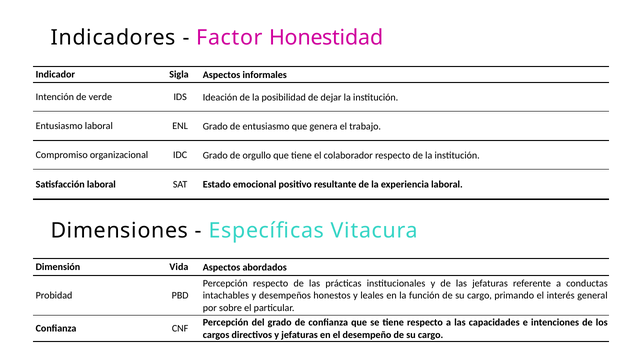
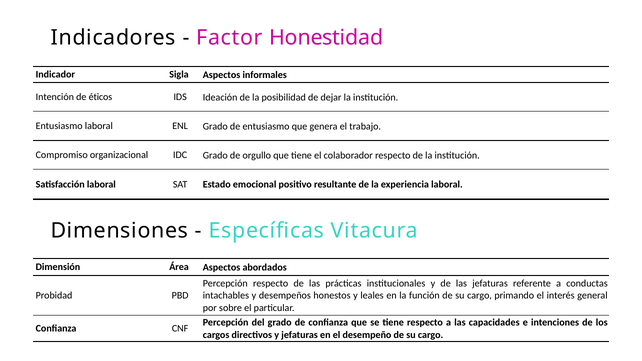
verde: verde -> éticos
Vida: Vida -> Área
